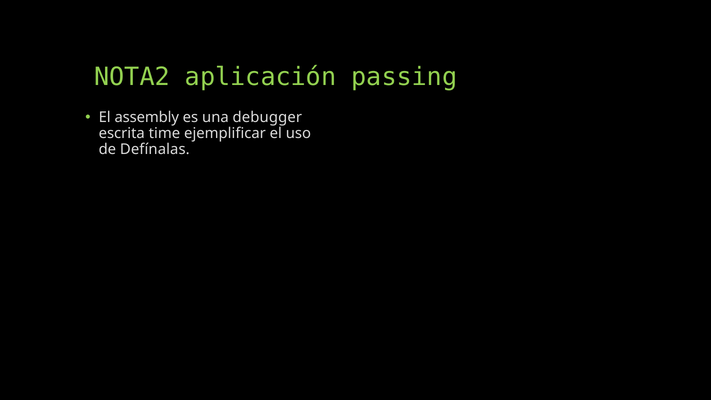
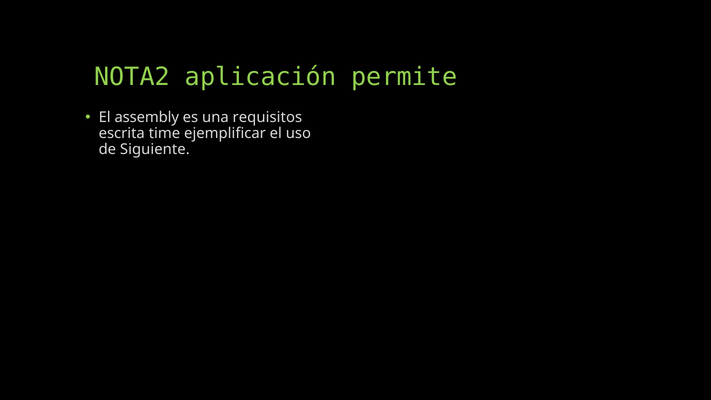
passing: passing -> permite
debugger: debugger -> requisitos
Defínalas: Defínalas -> Siguiente
